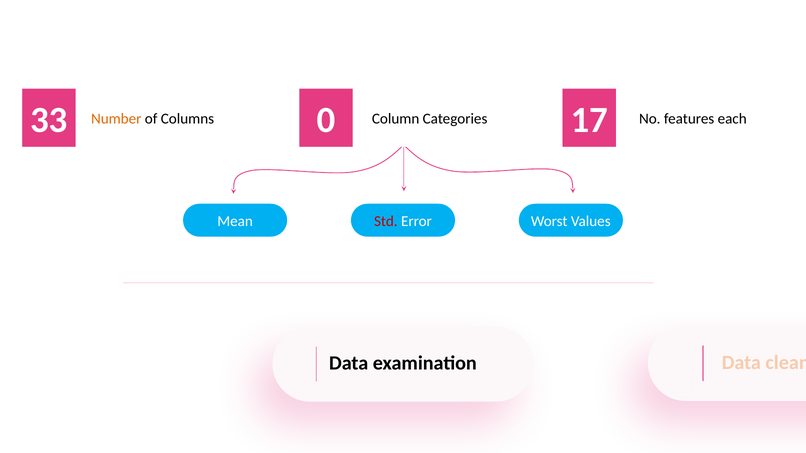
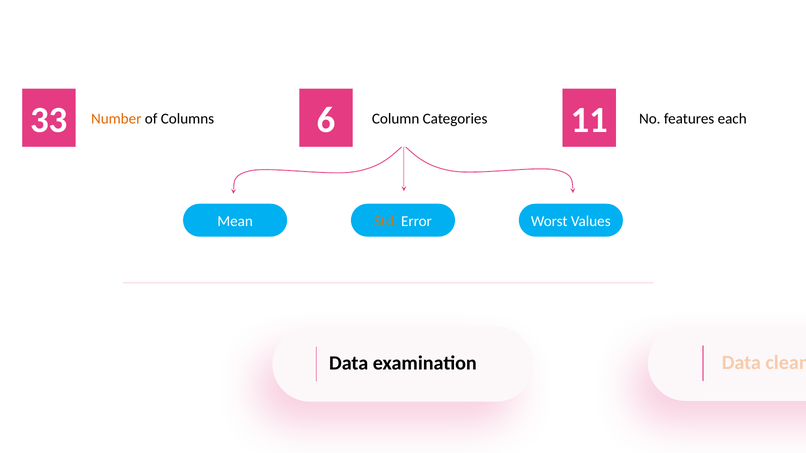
0: 0 -> 6
17: 17 -> 11
Std colour: red -> orange
